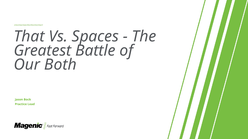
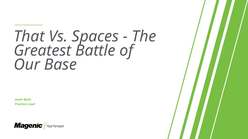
Both: Both -> Base
